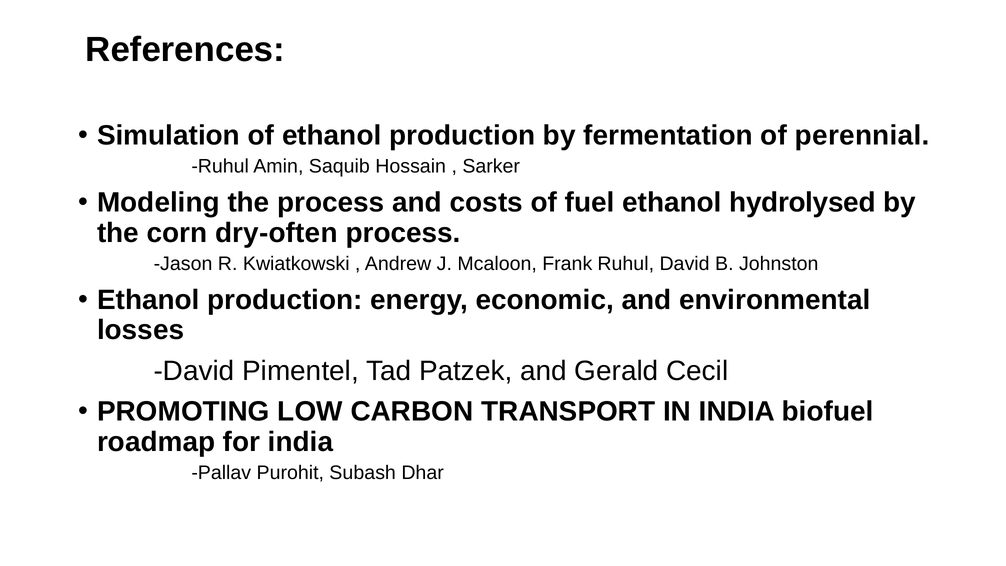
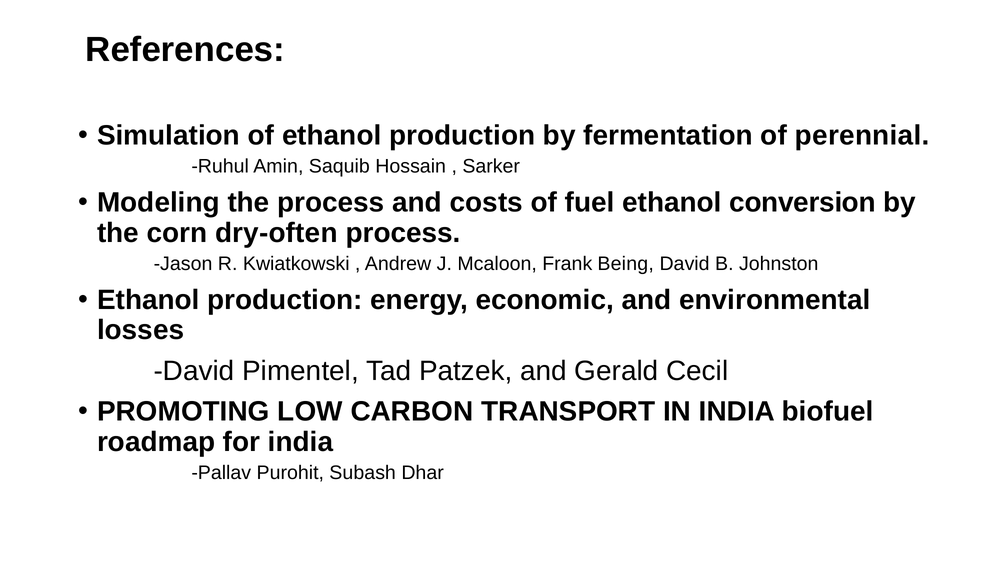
hydrolysed: hydrolysed -> conversion
Frank Ruhul: Ruhul -> Being
